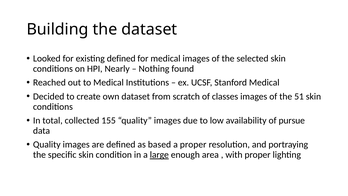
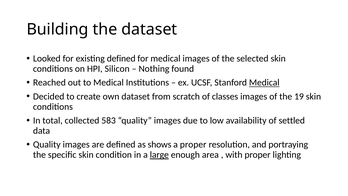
Nearly: Nearly -> Silicon
Medical at (264, 82) underline: none -> present
51: 51 -> 19
155: 155 -> 583
pursue: pursue -> settled
based: based -> shows
